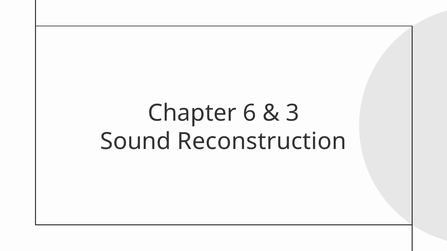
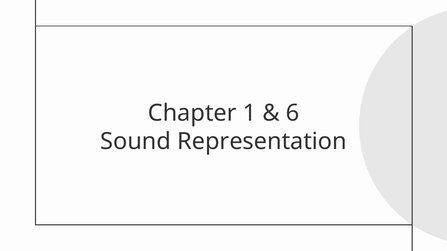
6: 6 -> 1
3: 3 -> 6
Reconstruction: Reconstruction -> Representation
